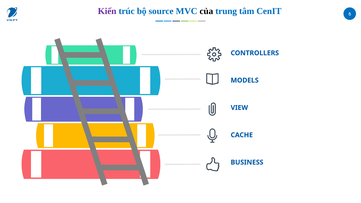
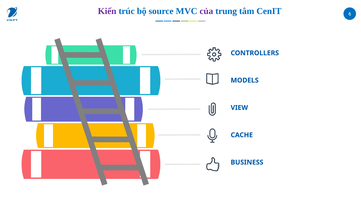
của colour: black -> purple
